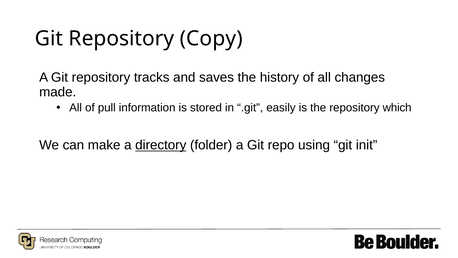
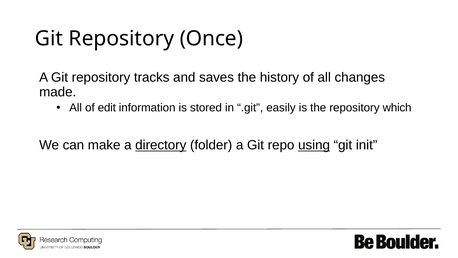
Copy: Copy -> Once
pull: pull -> edit
using underline: none -> present
